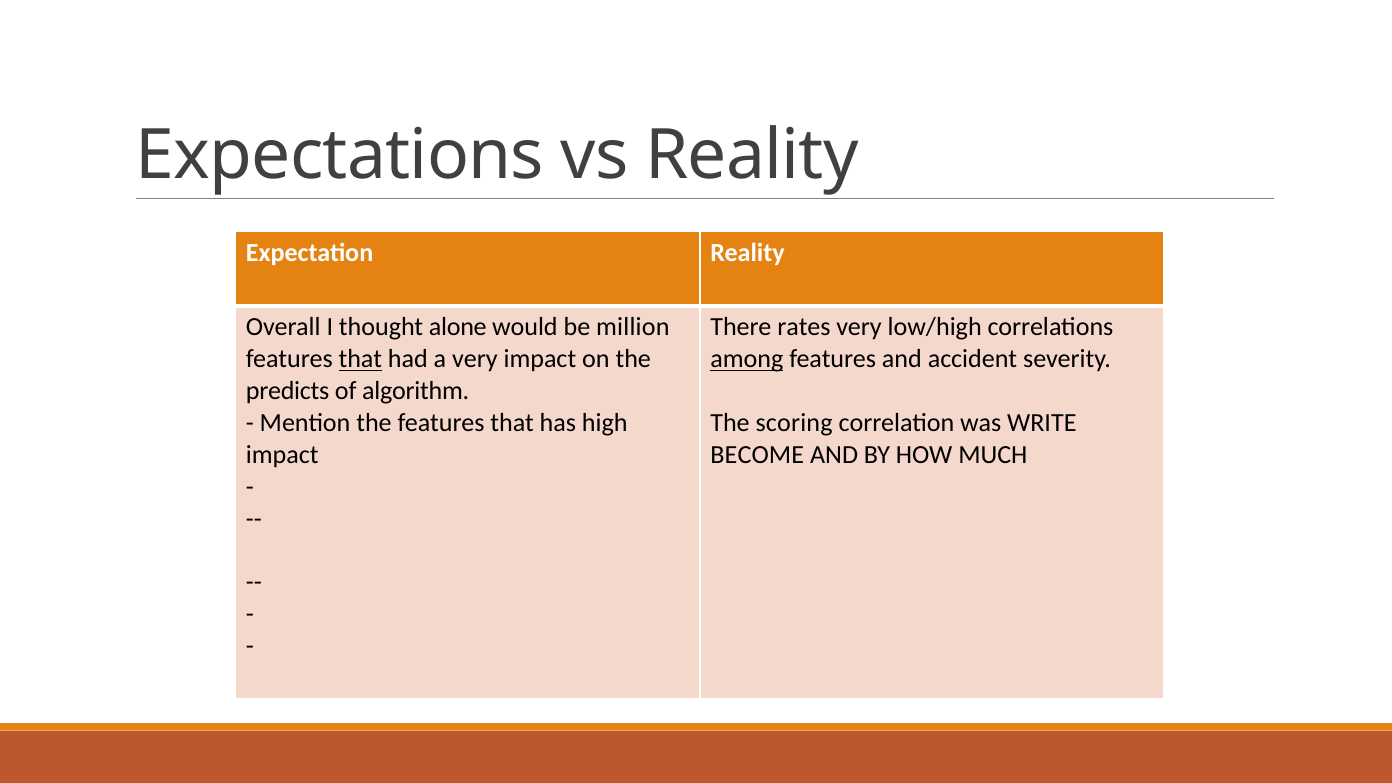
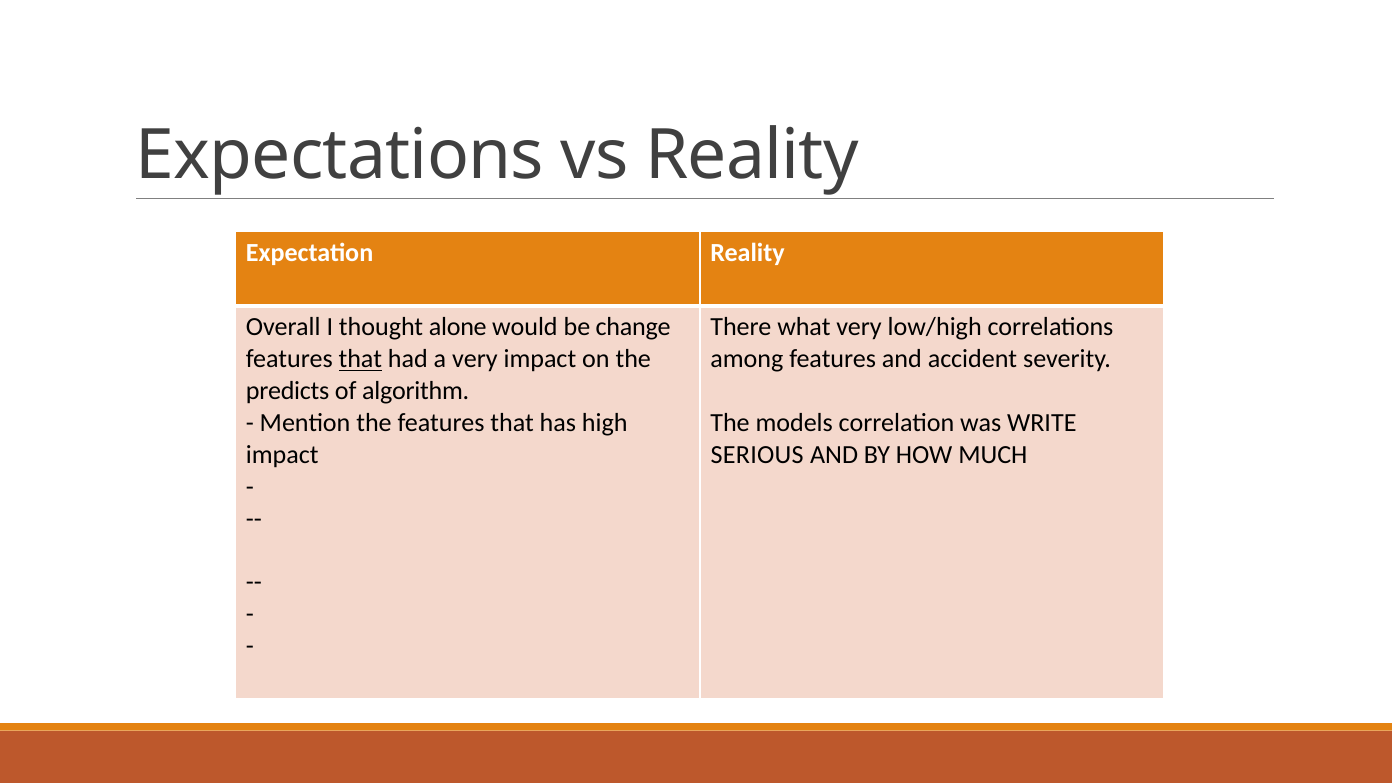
million: million -> change
rates: rates -> what
among underline: present -> none
scoring: scoring -> models
BECOME: BECOME -> SERIOUS
